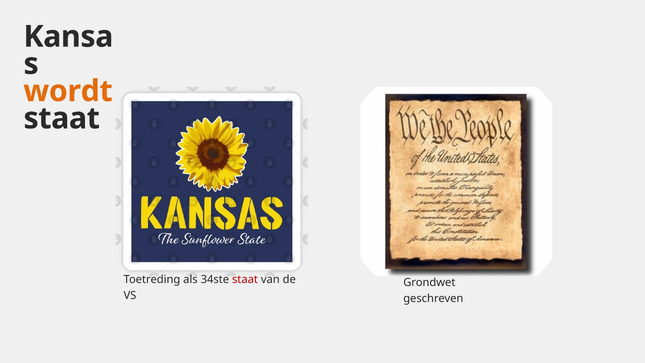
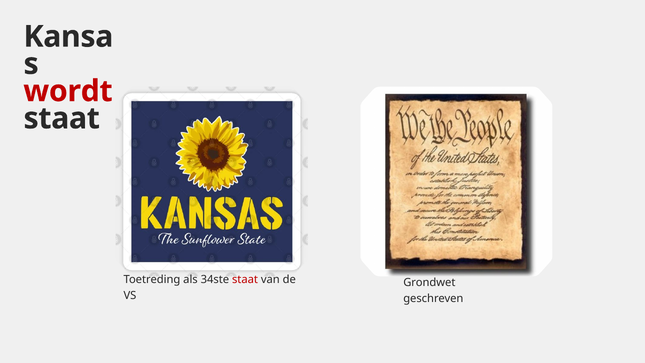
wordt colour: orange -> red
